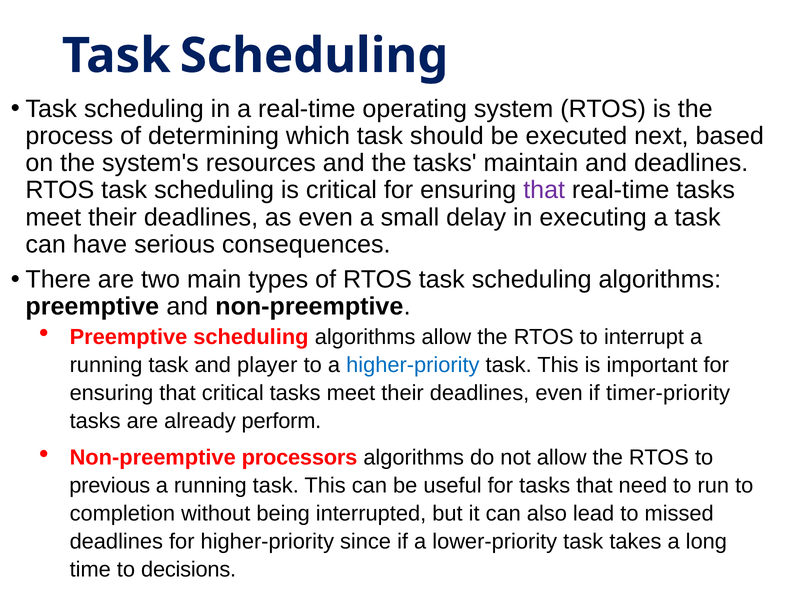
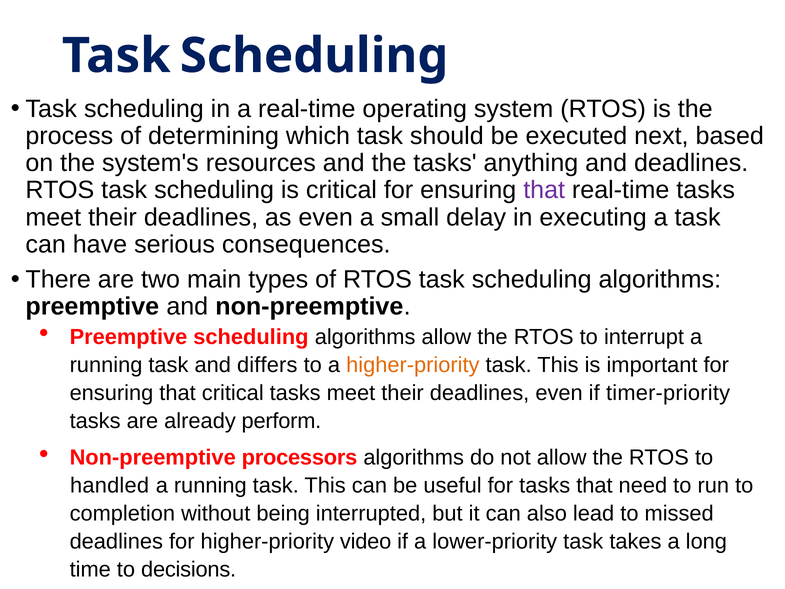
maintain: maintain -> anything
player: player -> differs
higher-priority at (413, 365) colour: blue -> orange
previous: previous -> handled
since: since -> video
